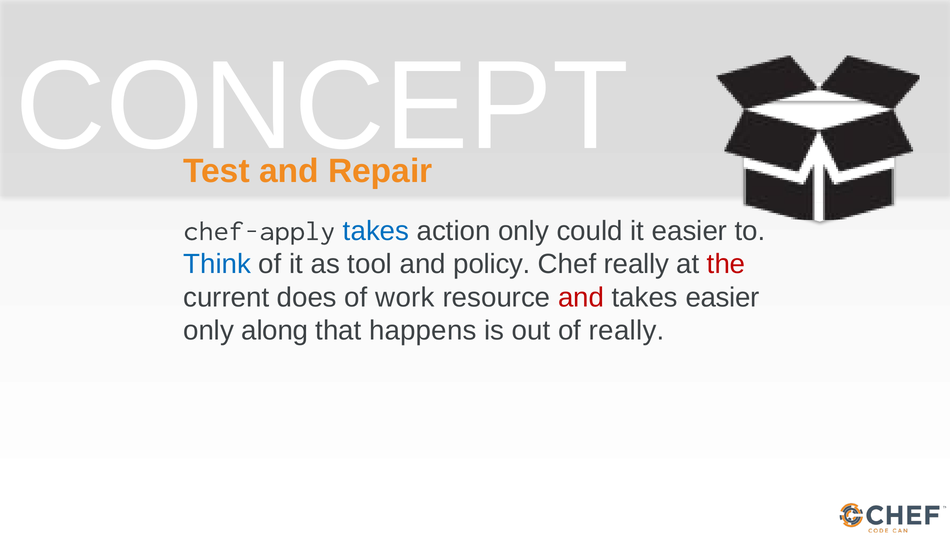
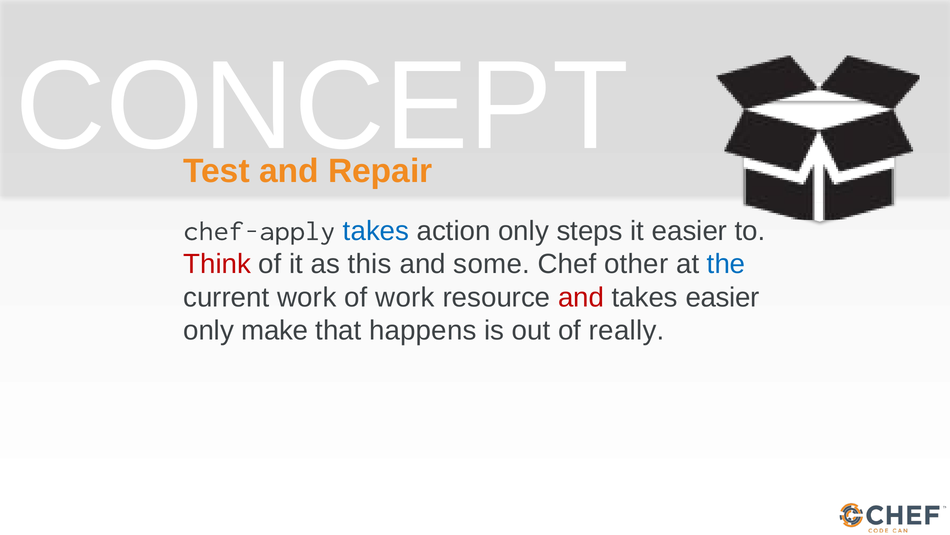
could: could -> steps
Think colour: blue -> red
tool: tool -> this
policy: policy -> some
Chef really: really -> other
the colour: red -> blue
current does: does -> work
along: along -> make
